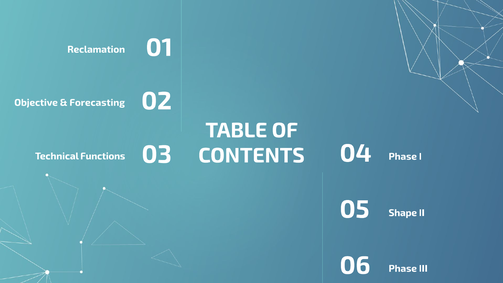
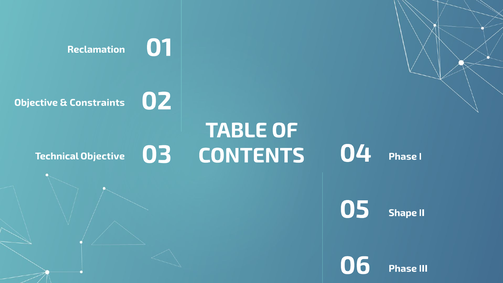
Forecasting: Forecasting -> Constraints
Technical Functions: Functions -> Objective
